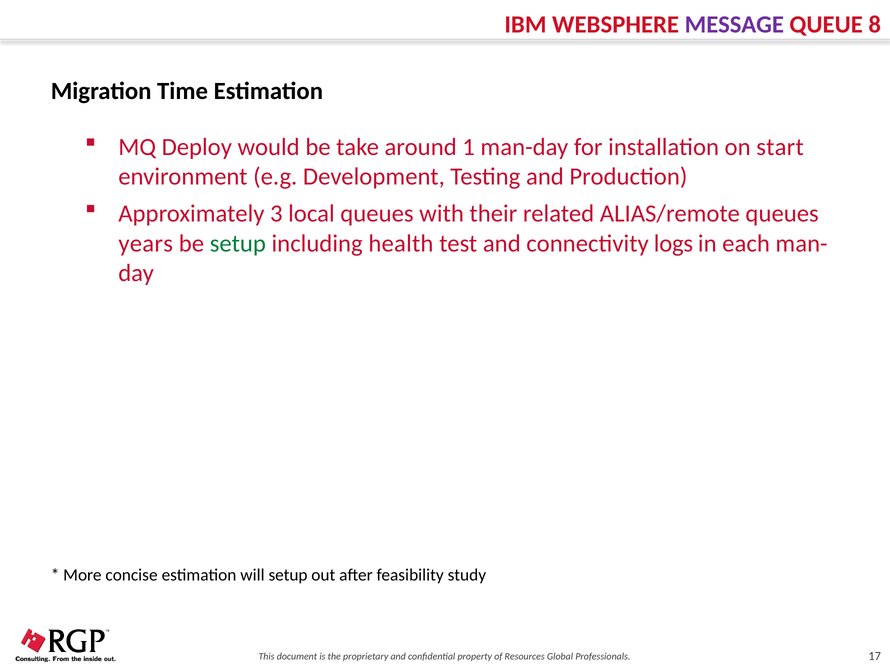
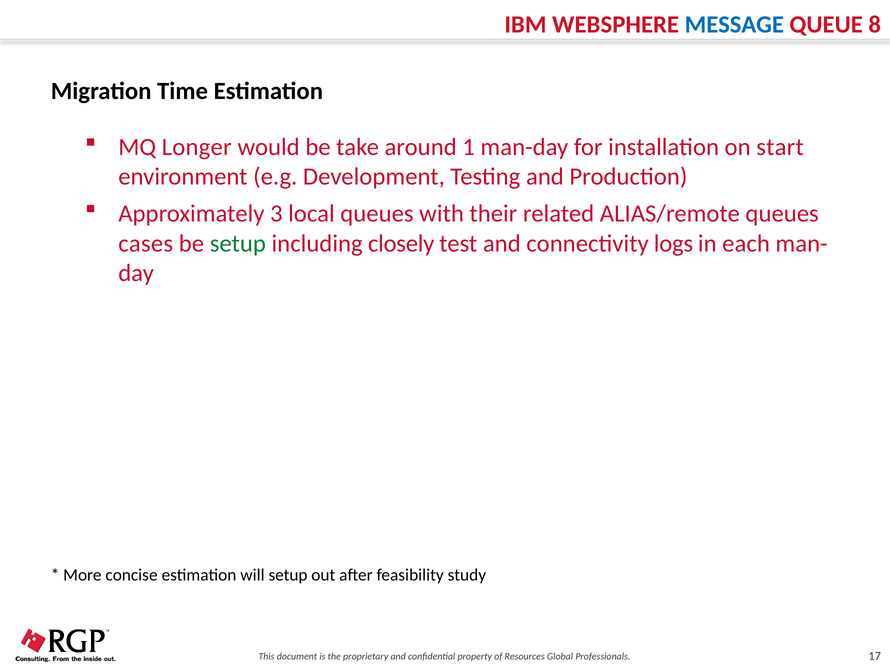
MESSAGE colour: purple -> blue
Deploy: Deploy -> Longer
years: years -> cases
health: health -> closely
